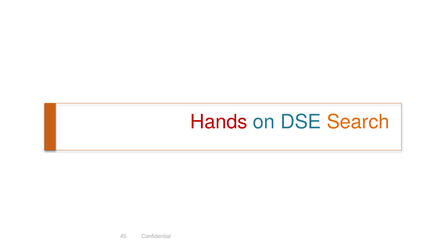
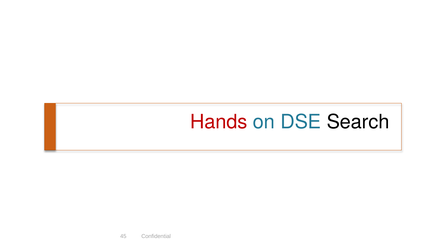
Search colour: orange -> black
